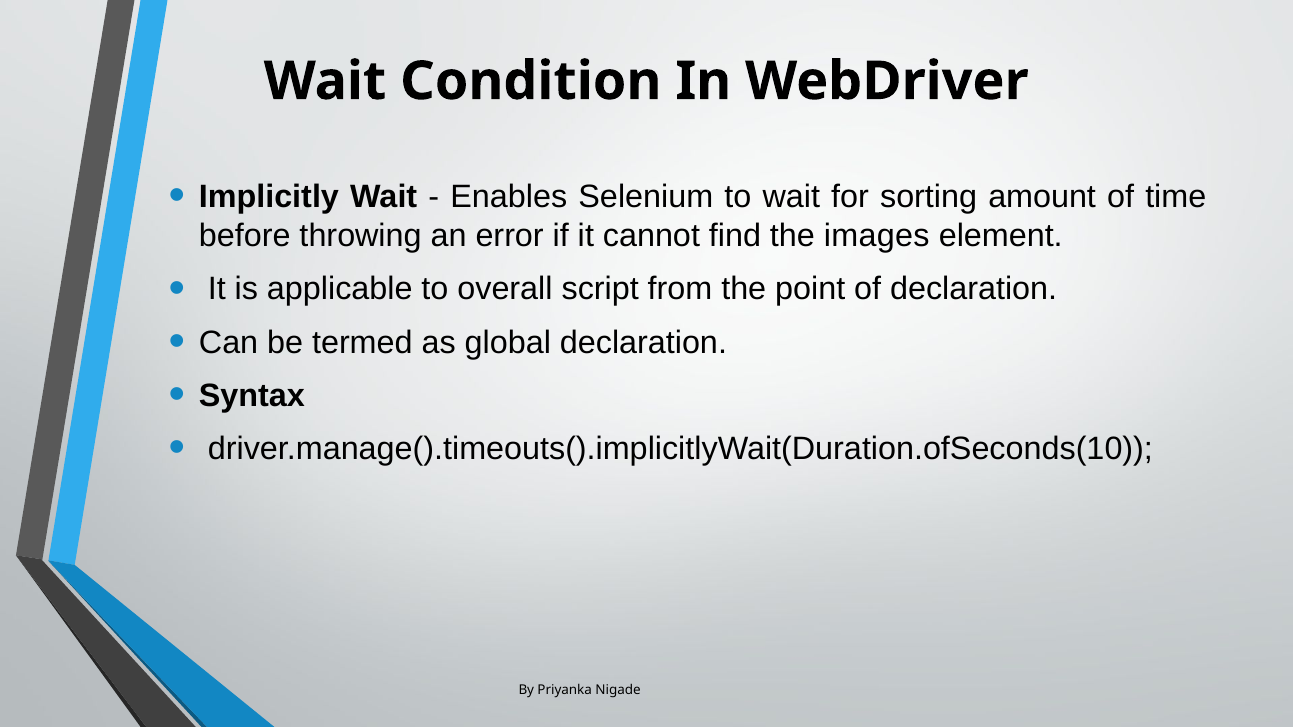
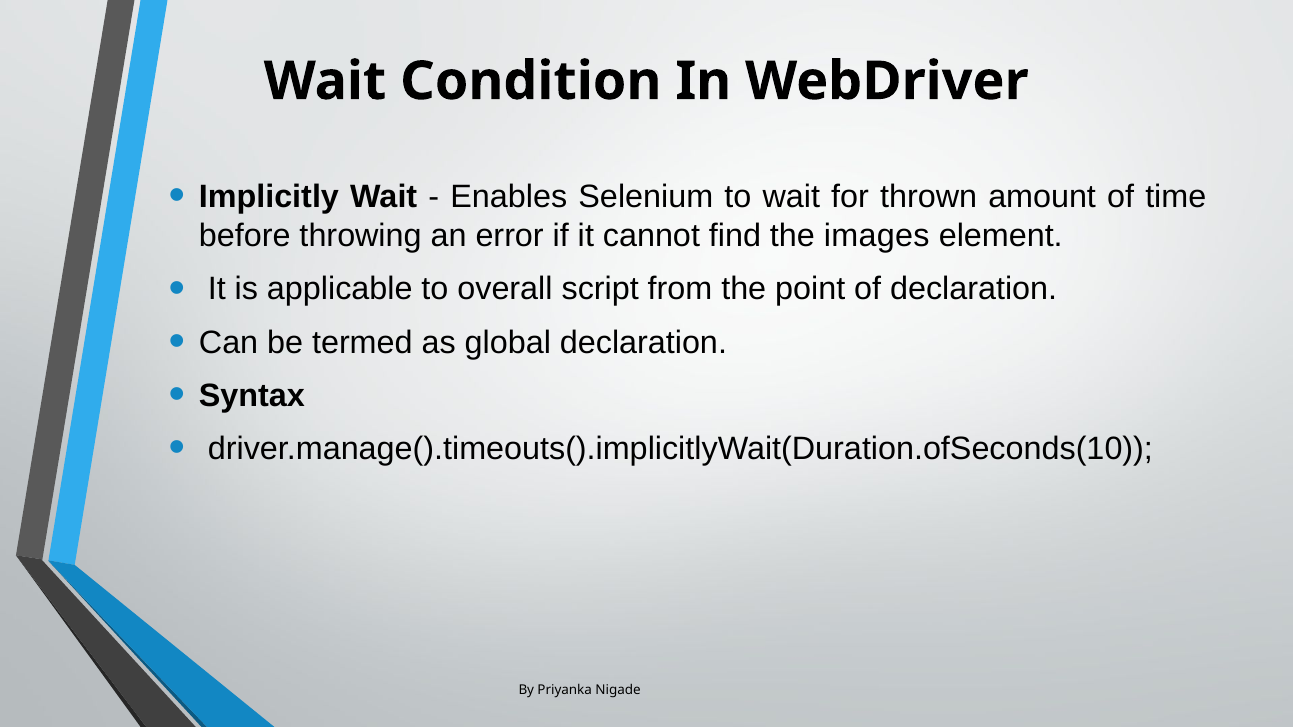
sorting: sorting -> thrown
